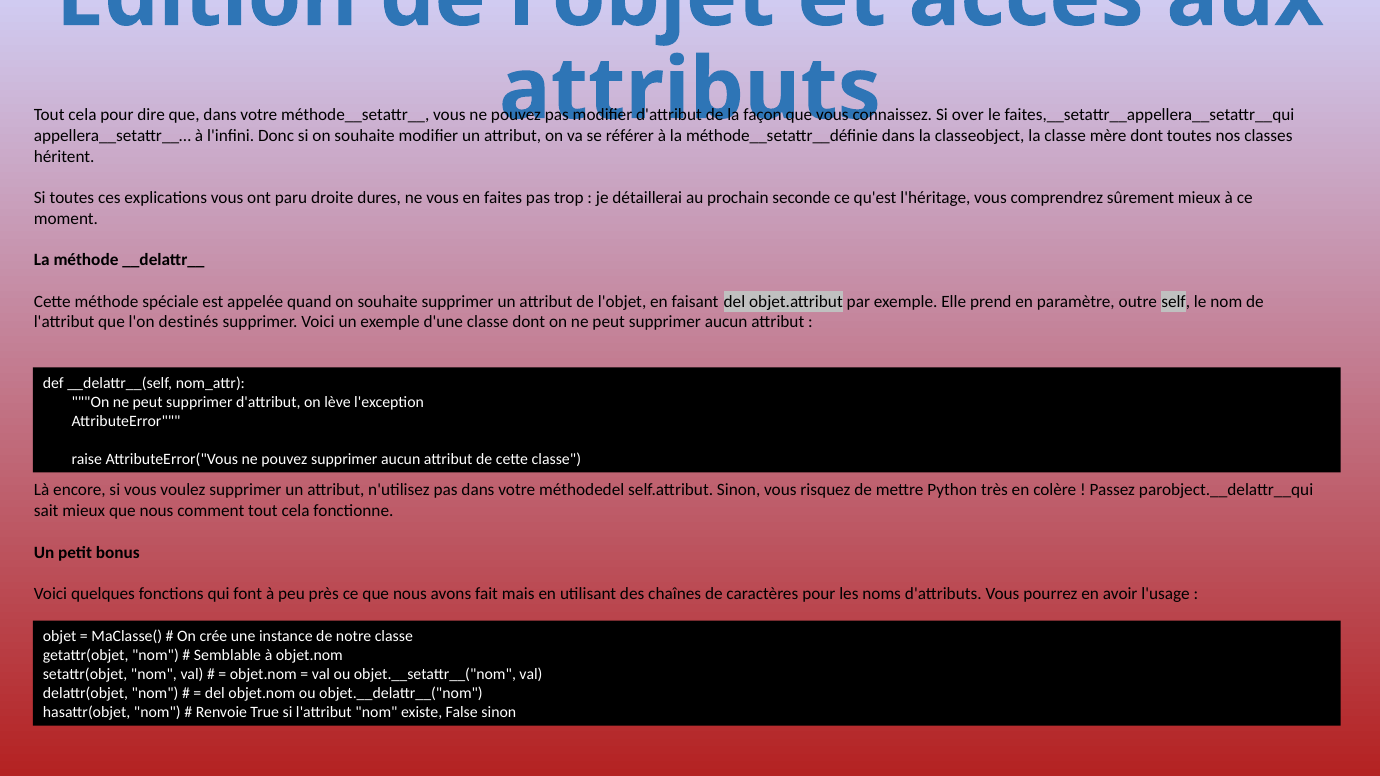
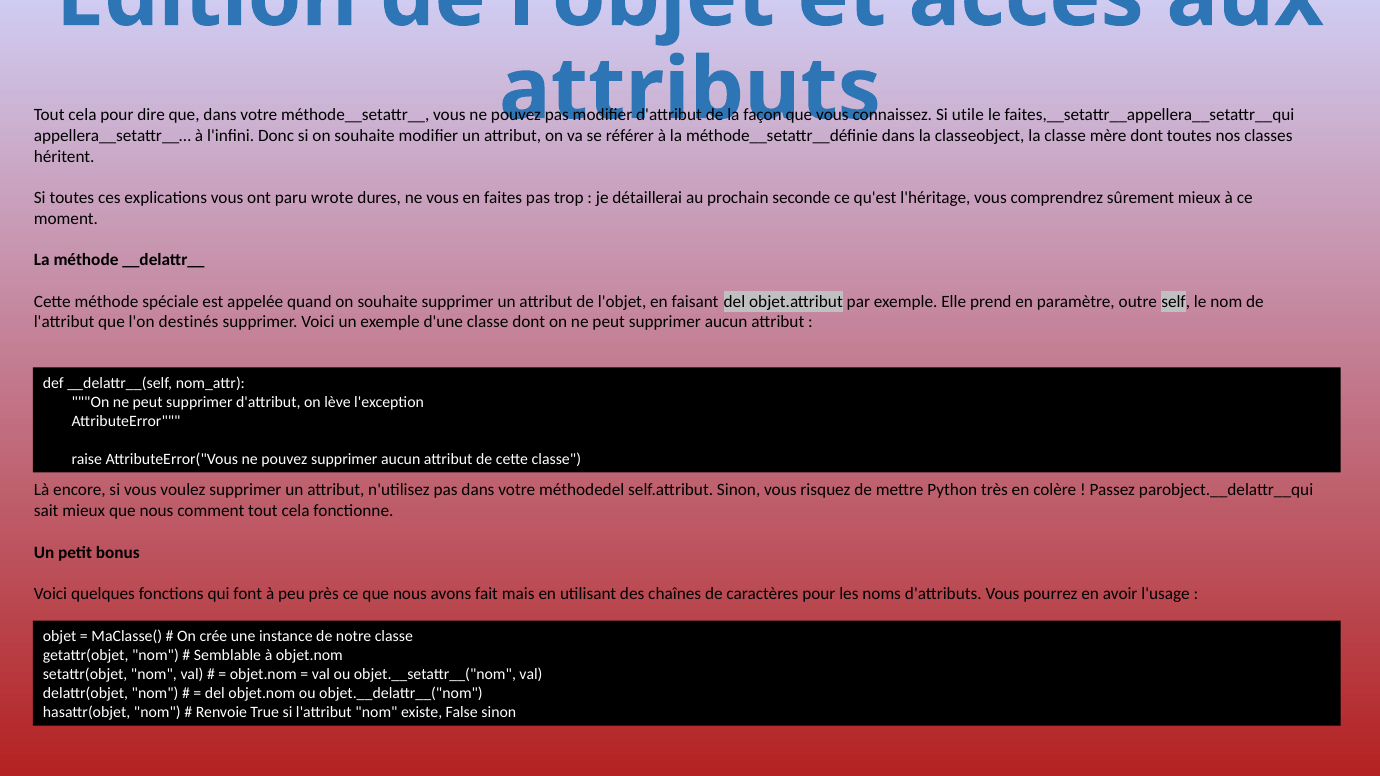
over: over -> utile
droite: droite -> wrote
